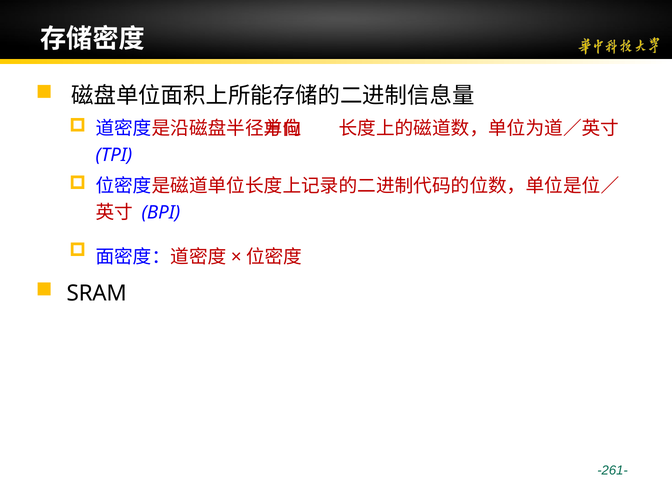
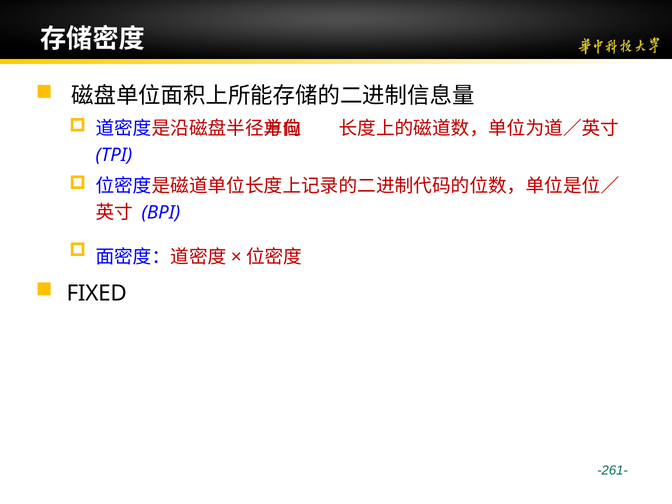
SRAM: SRAM -> FIXED
